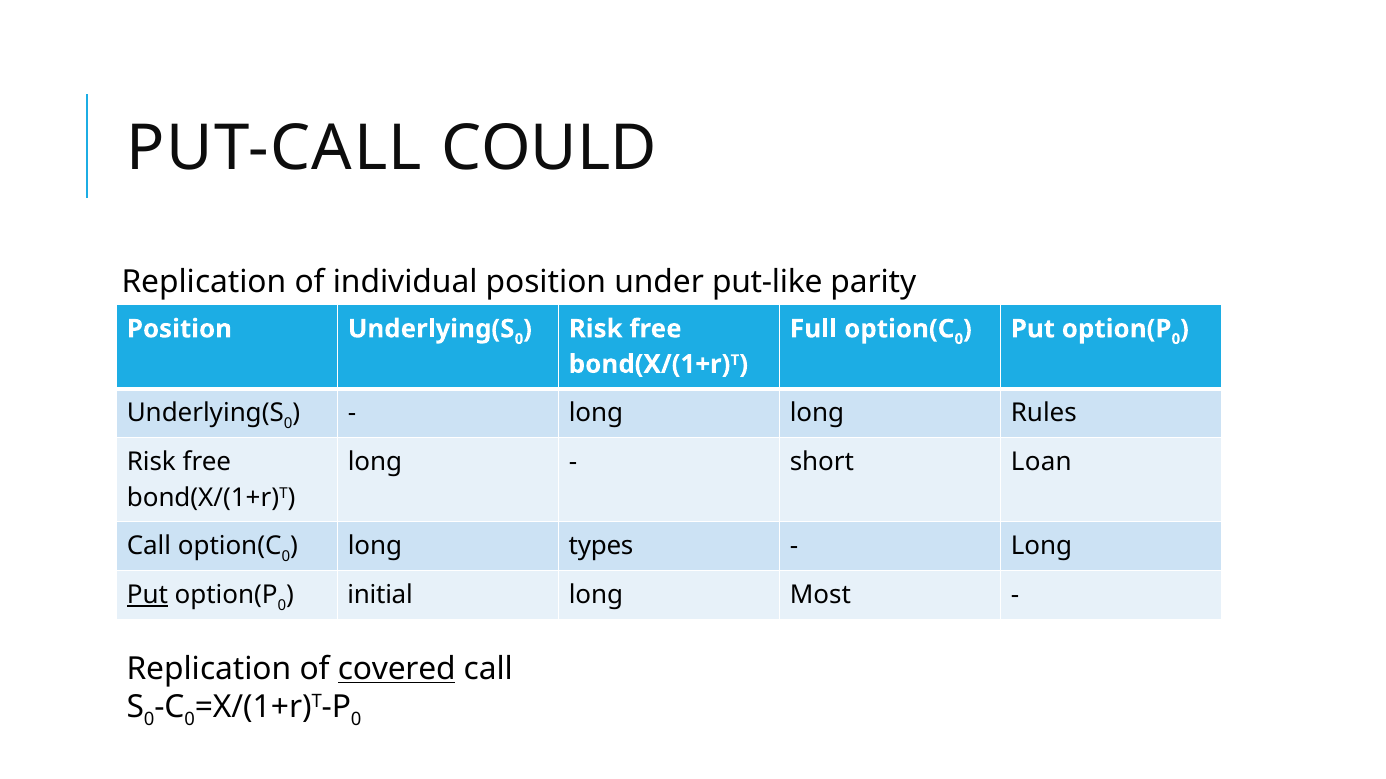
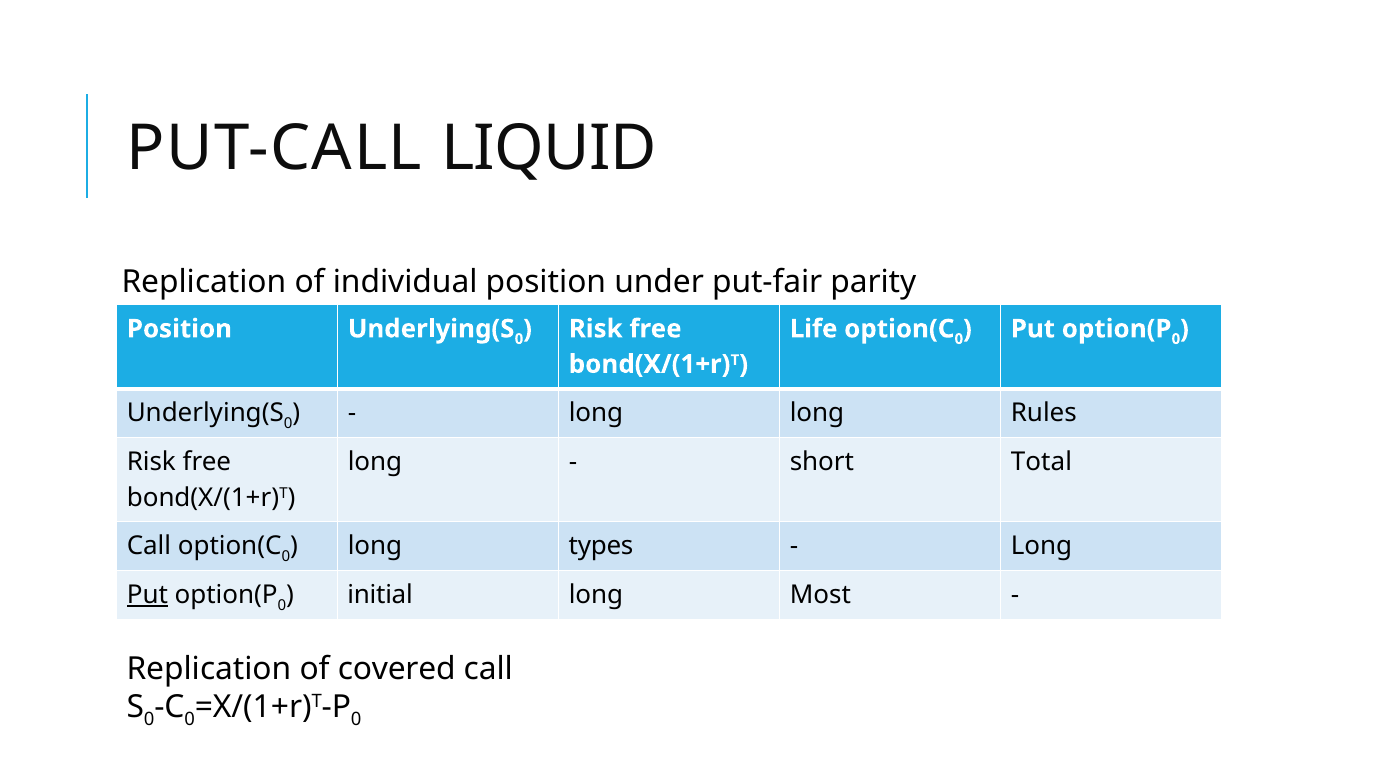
COULD: COULD -> LIQUID
put-like: put-like -> put-fair
Full: Full -> Life
Loan: Loan -> Total
covered underline: present -> none
